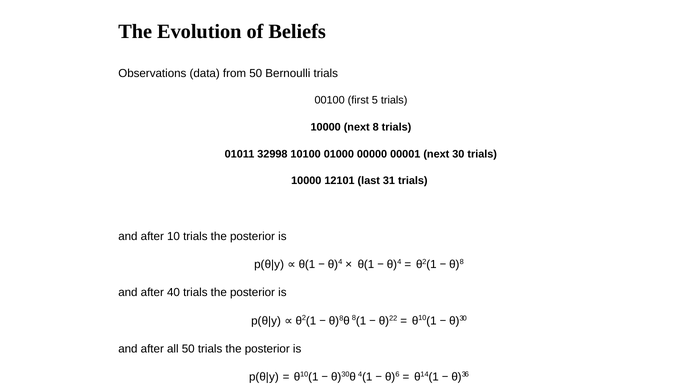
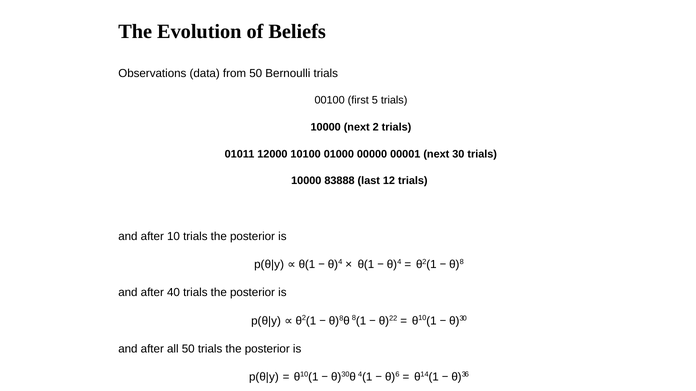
8: 8 -> 2
32998: 32998 -> 12000
12101: 12101 -> 83888
31: 31 -> 12
